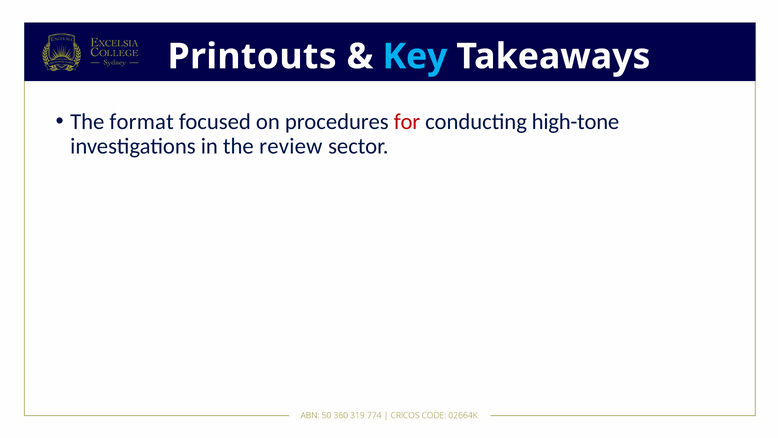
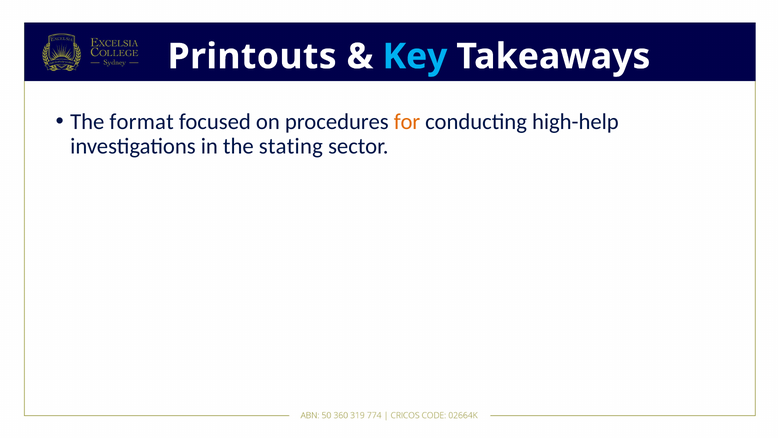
for colour: red -> orange
high-tone: high-tone -> high-help
review: review -> stating
